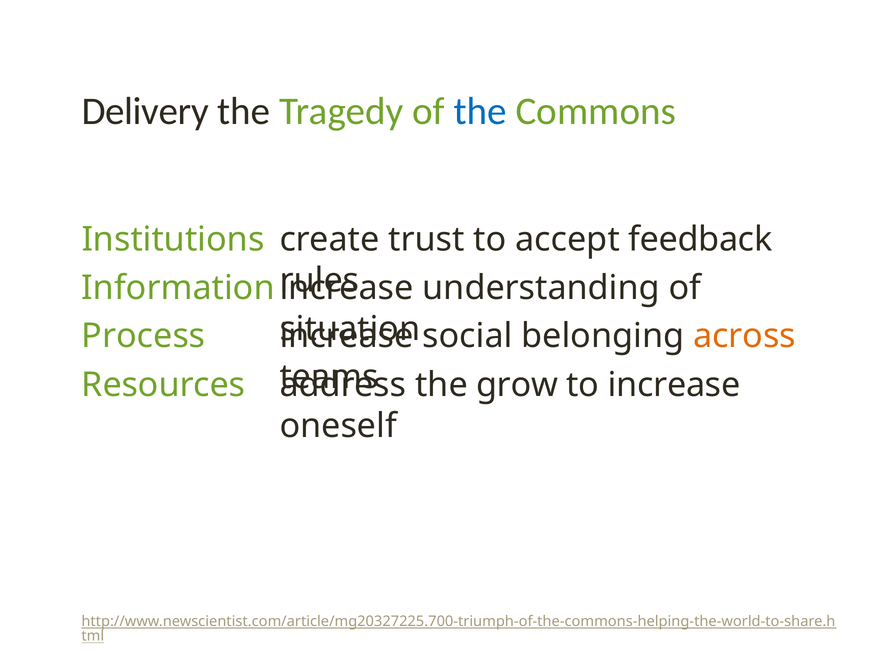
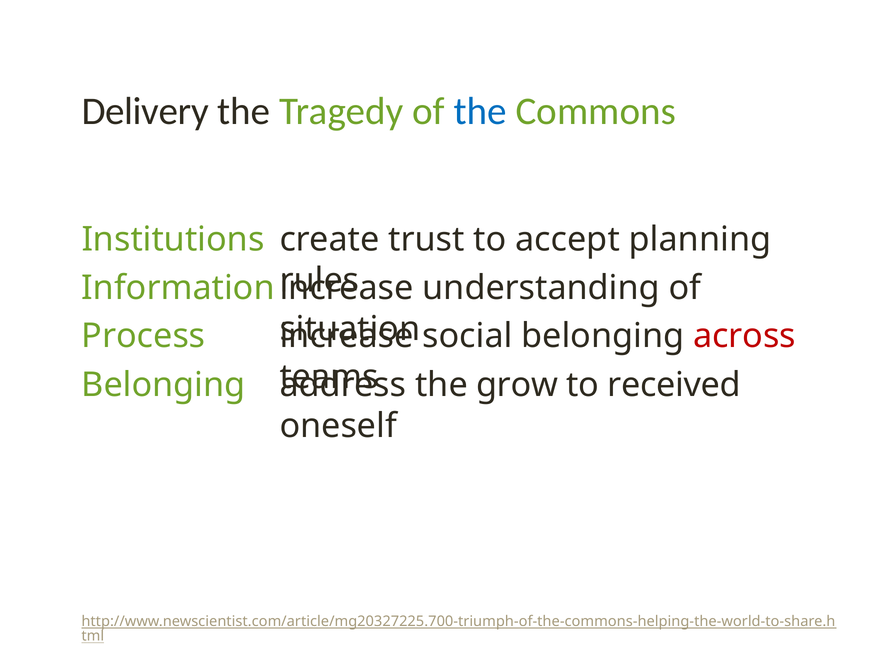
feedback: feedback -> planning
across colour: orange -> red
Resources at (163, 385): Resources -> Belonging
to increase: increase -> received
